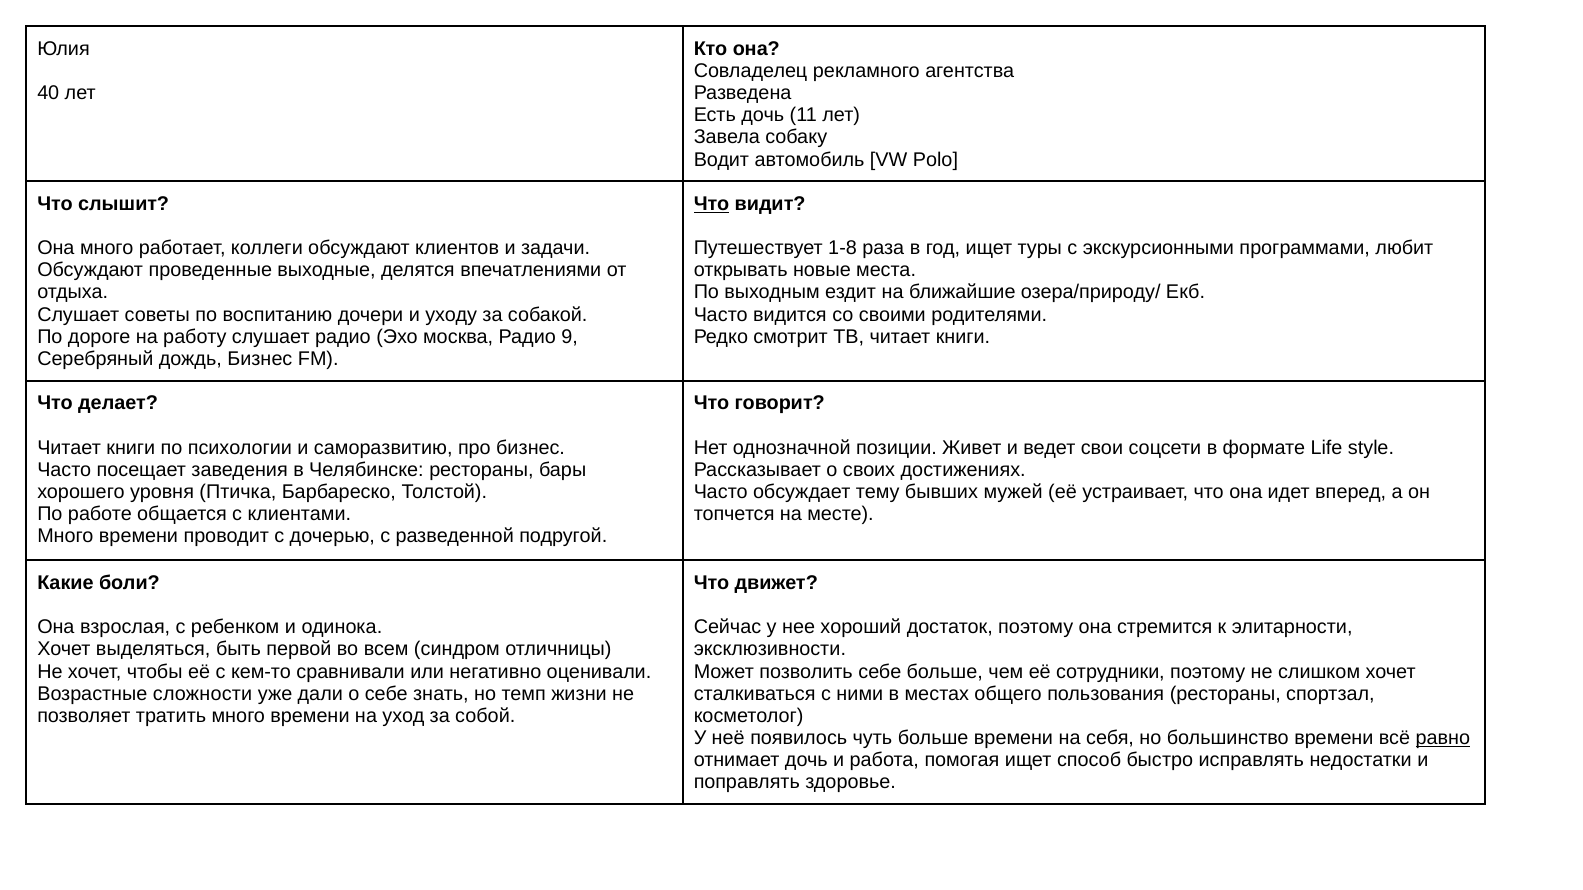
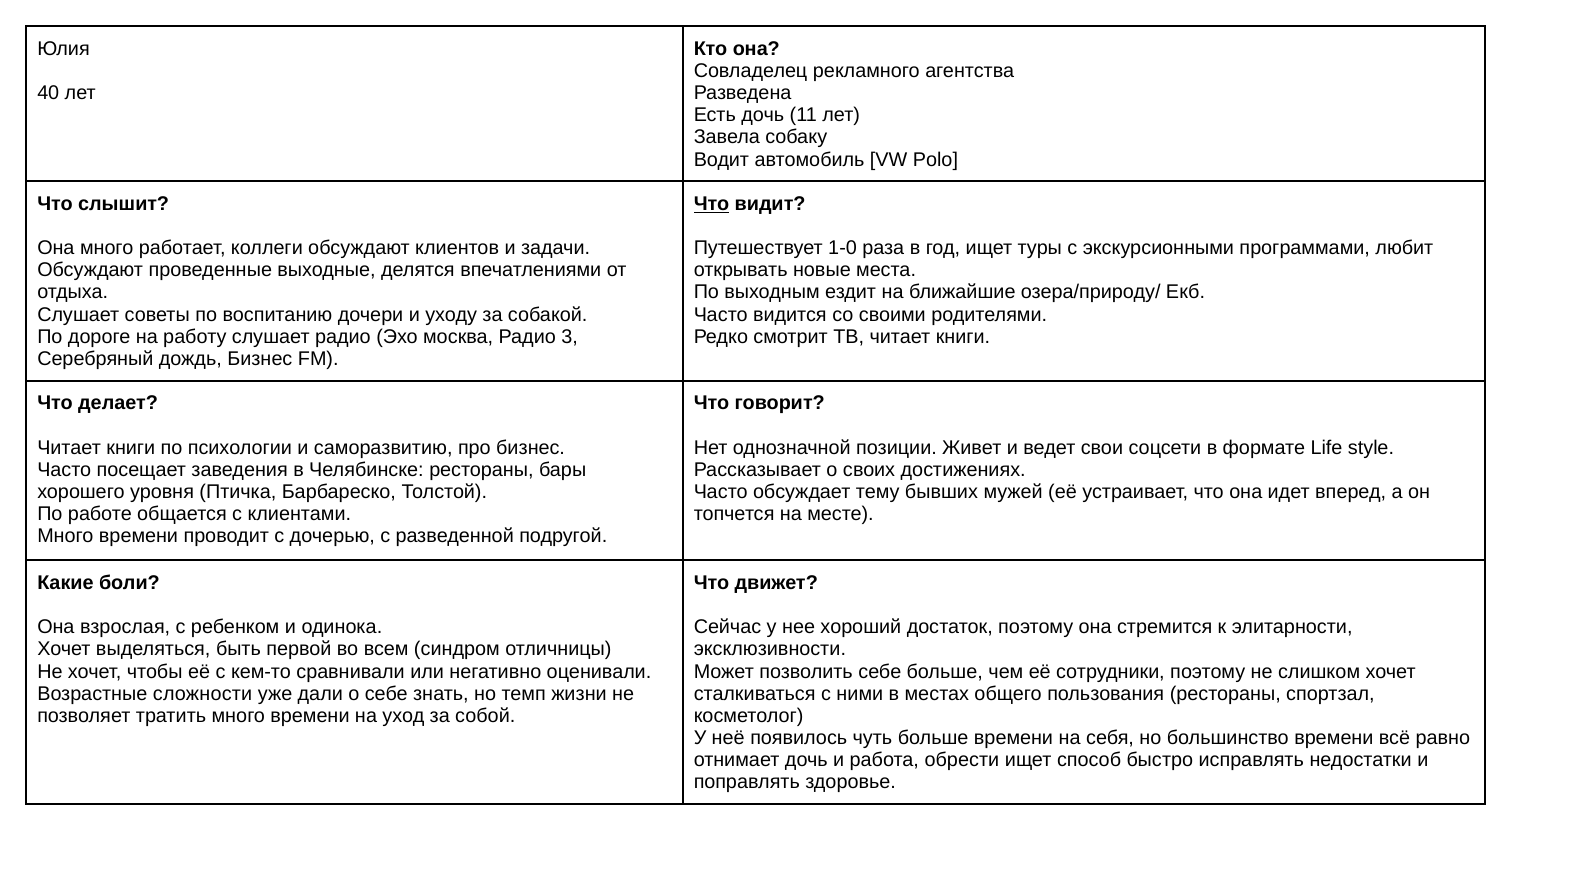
1-8: 1-8 -> 1-0
9: 9 -> 3
равно underline: present -> none
помогая: помогая -> обрести
